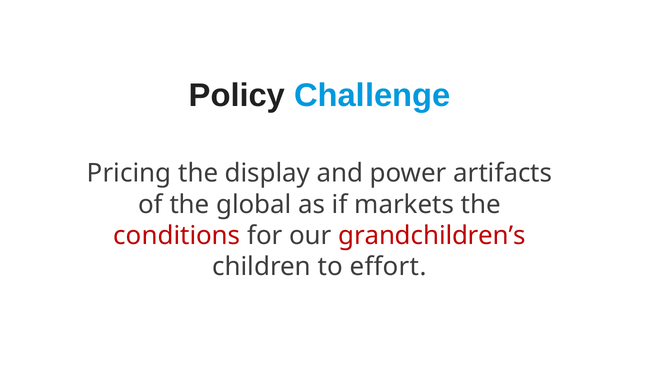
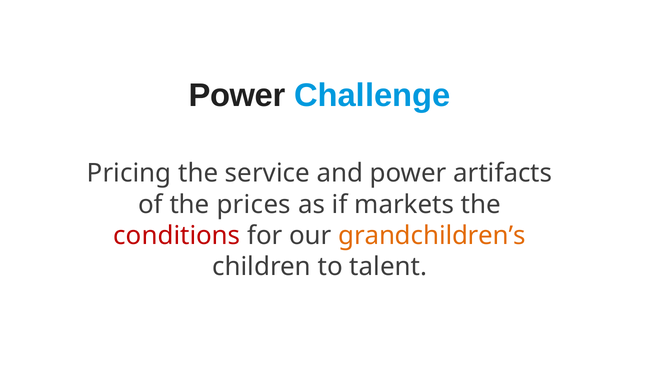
Policy at (237, 96): Policy -> Power
display: display -> service
global: global -> prices
grandchildren’s colour: red -> orange
effort: effort -> talent
